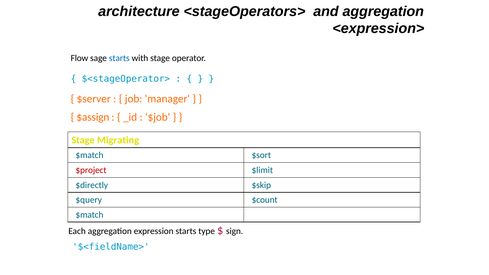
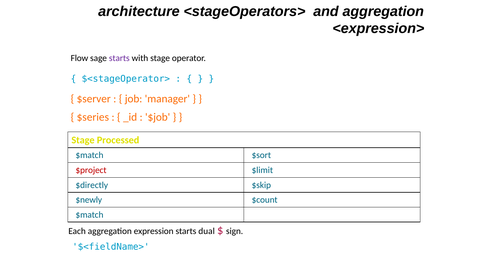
starts at (119, 58) colour: blue -> purple
$assign: $assign -> $series
Migrating: Migrating -> Processed
$query: $query -> $newly
type: type -> dual
